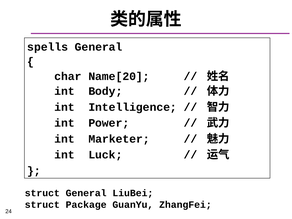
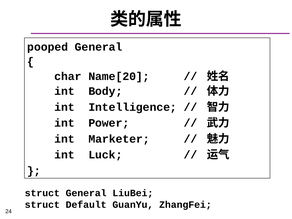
spells: spells -> pooped
Package: Package -> Default
